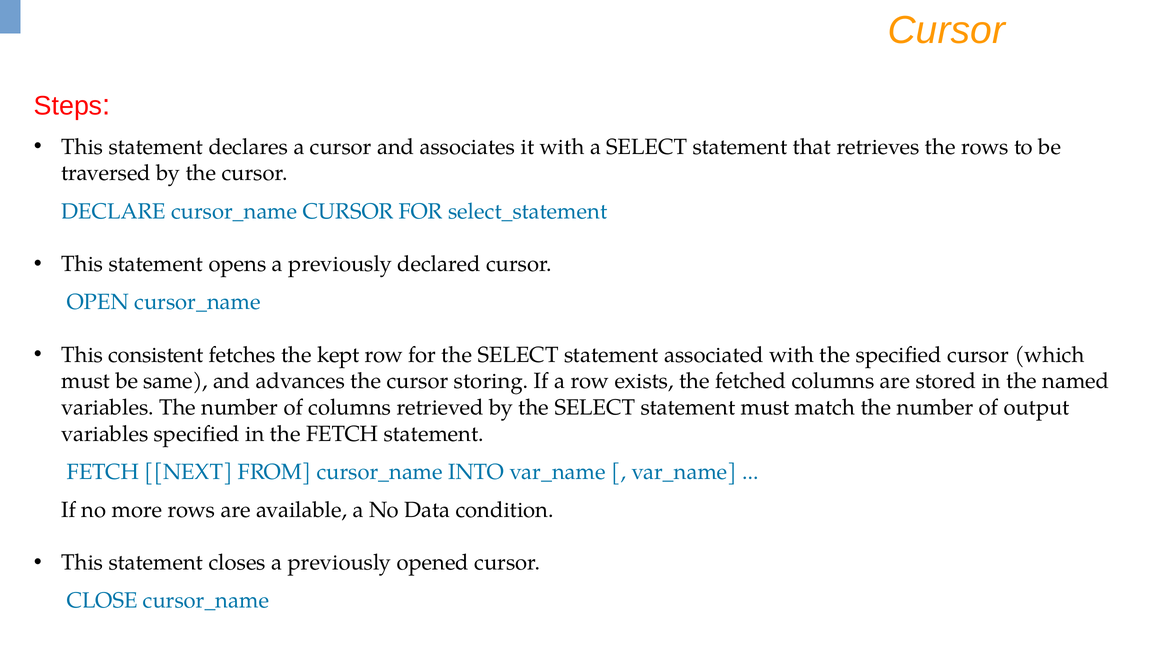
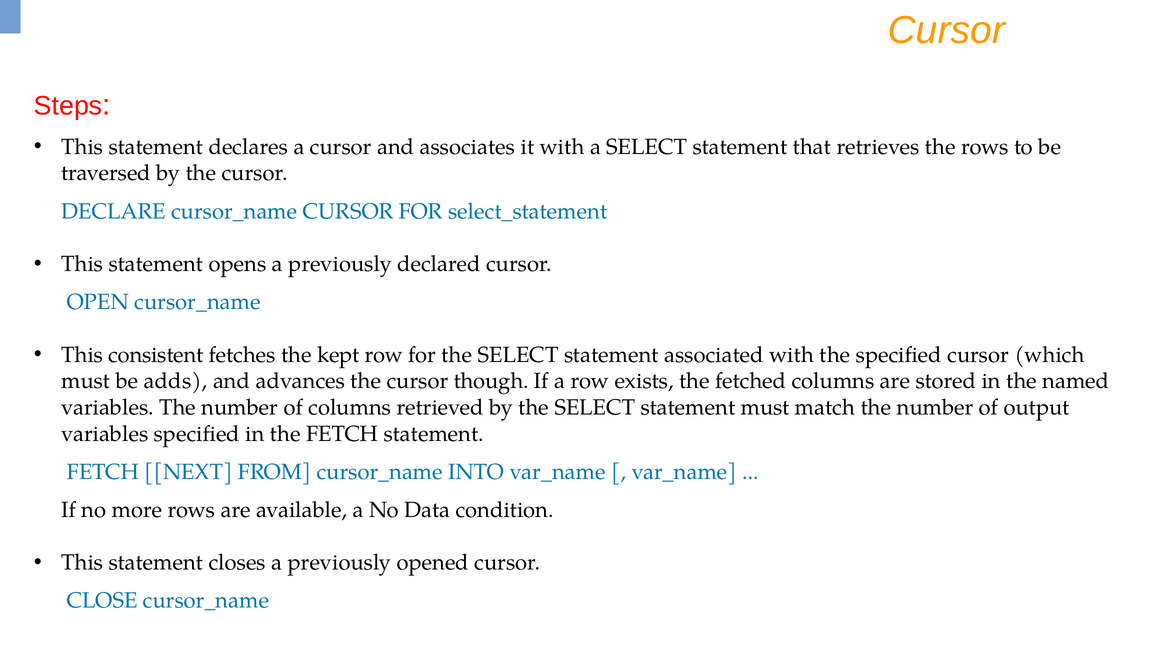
same: same -> adds
storing: storing -> though
